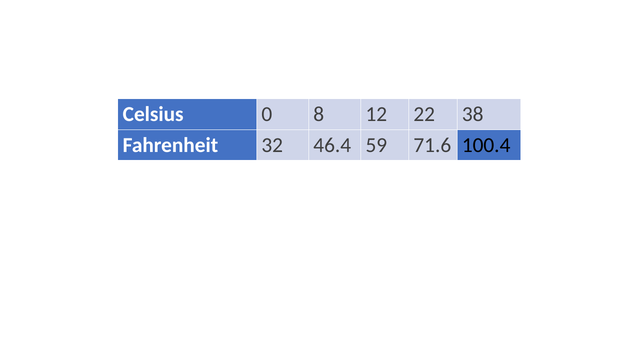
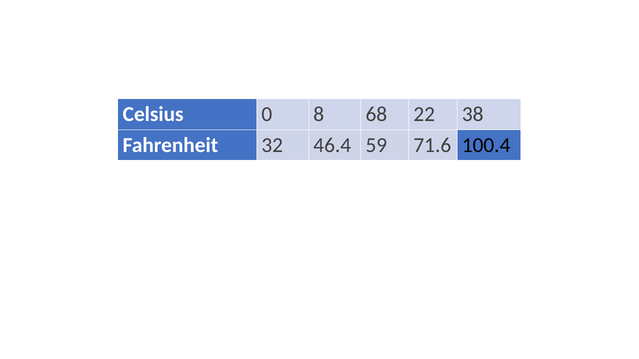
12: 12 -> 68
